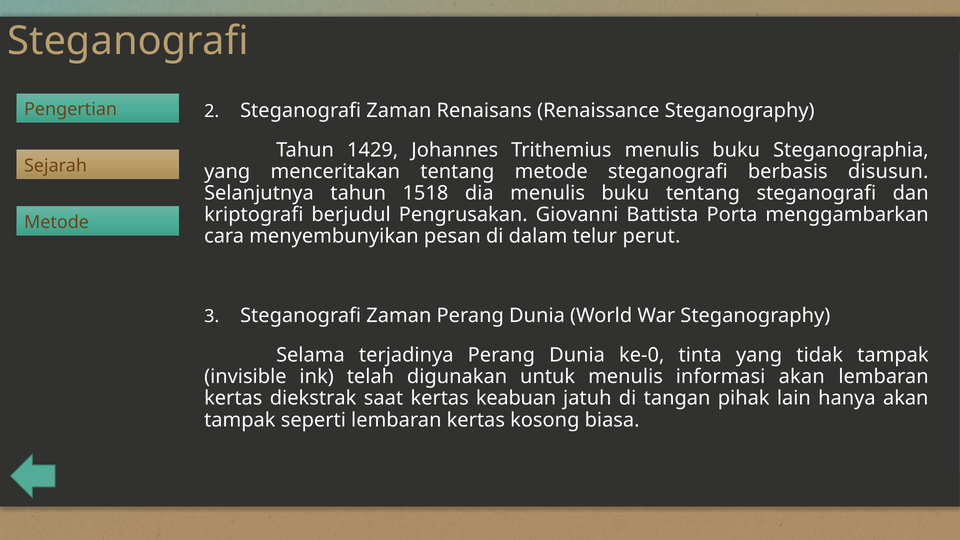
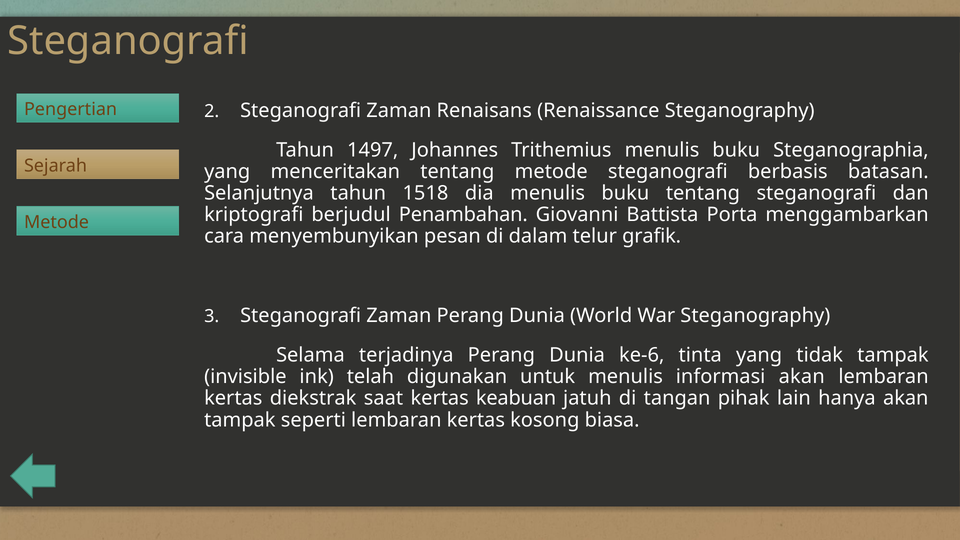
1429: 1429 -> 1497
disusun: disusun -> batasan
Pengrusakan: Pengrusakan -> Penambahan
perut: perut -> grafik
ke-0: ke-0 -> ke-6
